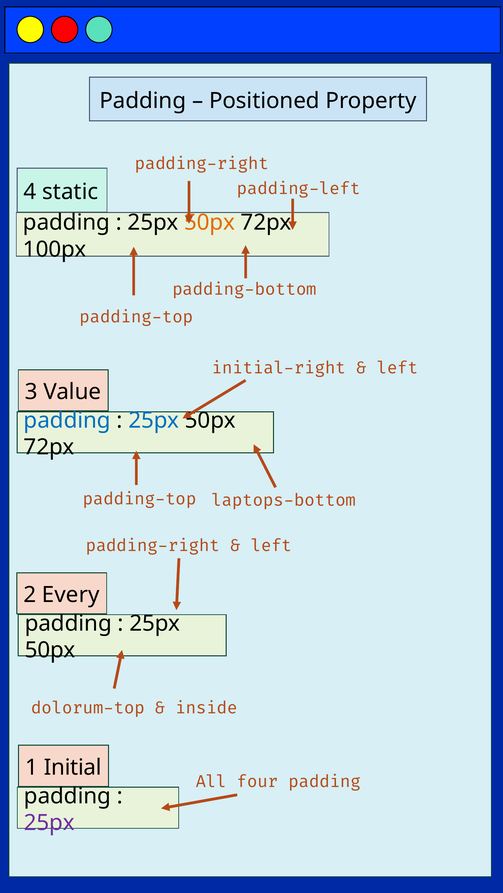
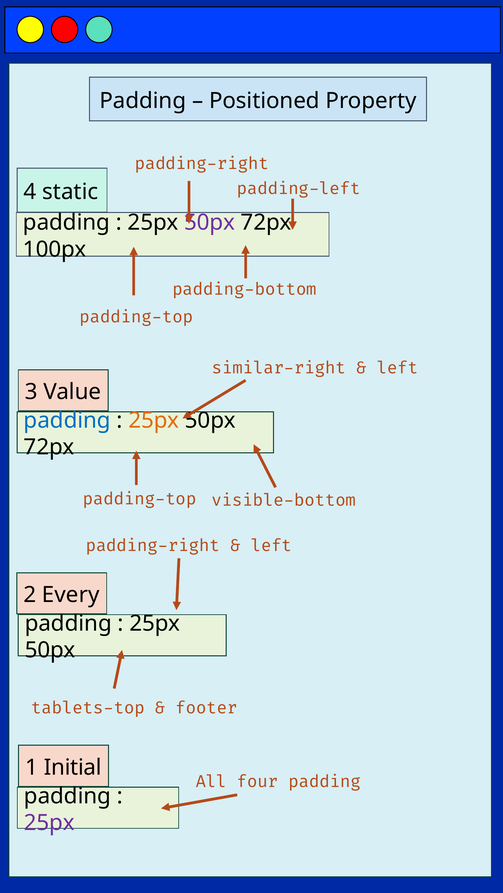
50px at (209, 223) colour: orange -> purple
initial-right: initial-right -> similar-right
25px at (154, 421) colour: blue -> orange
laptops-bottom: laptops-bottom -> visible-bottom
dolorum-top: dolorum-top -> tablets-top
inside: inside -> footer
